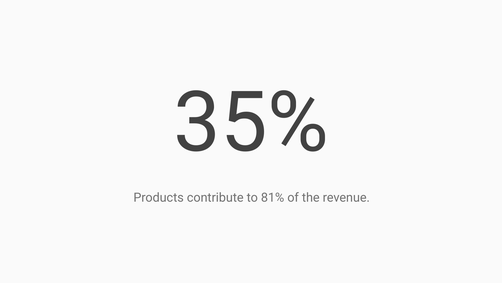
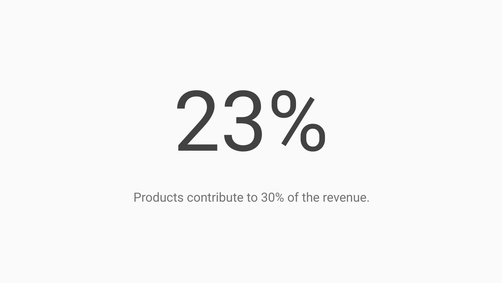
35%: 35% -> 23%
81%: 81% -> 30%
